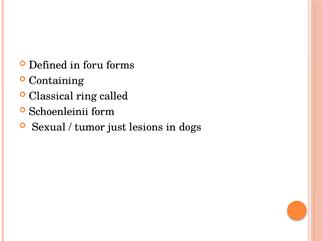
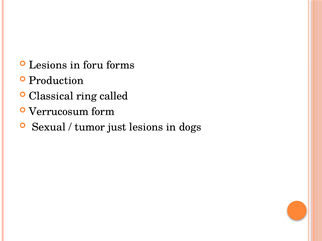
Defined at (48, 65): Defined -> Lesions
Containing: Containing -> Production
Schoenleinii: Schoenleinii -> Verrucosum
